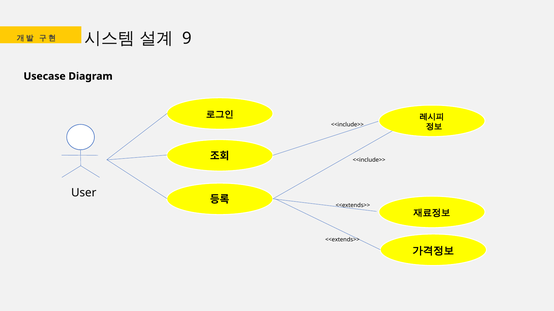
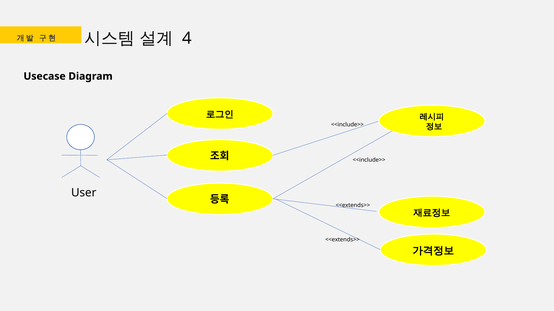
9: 9 -> 4
